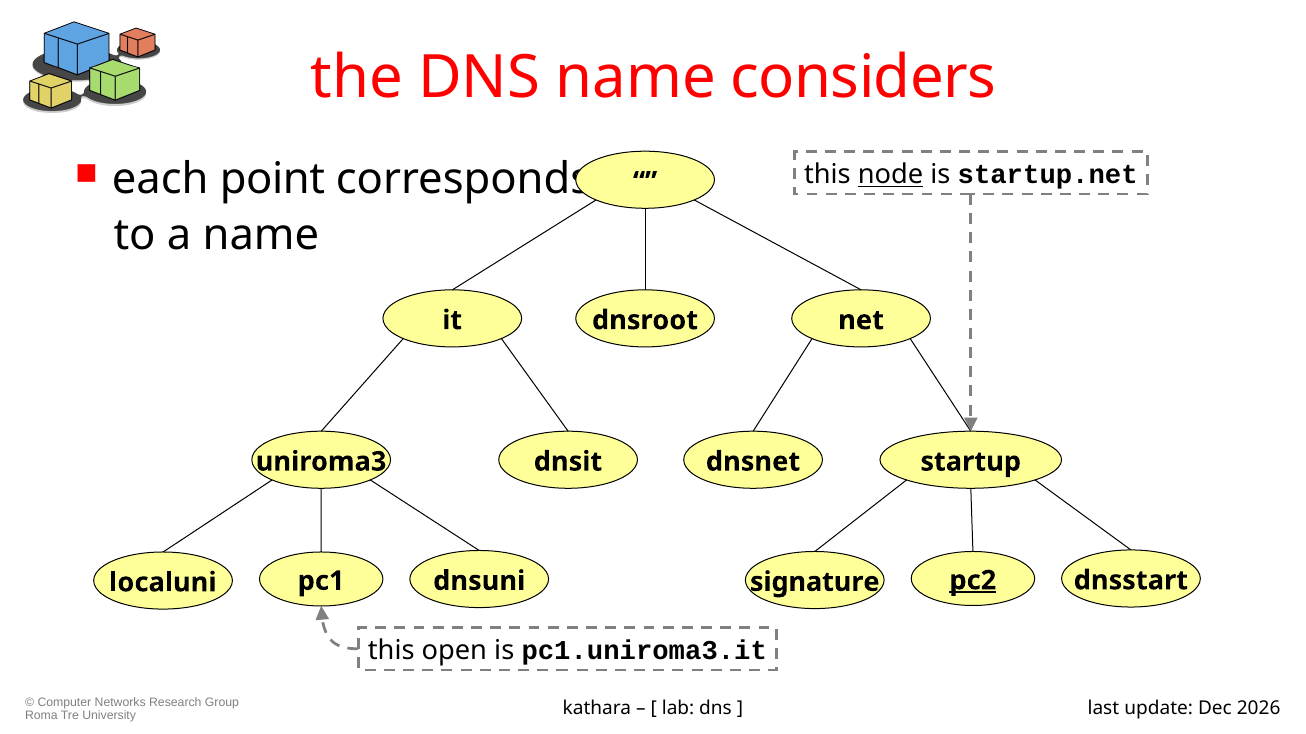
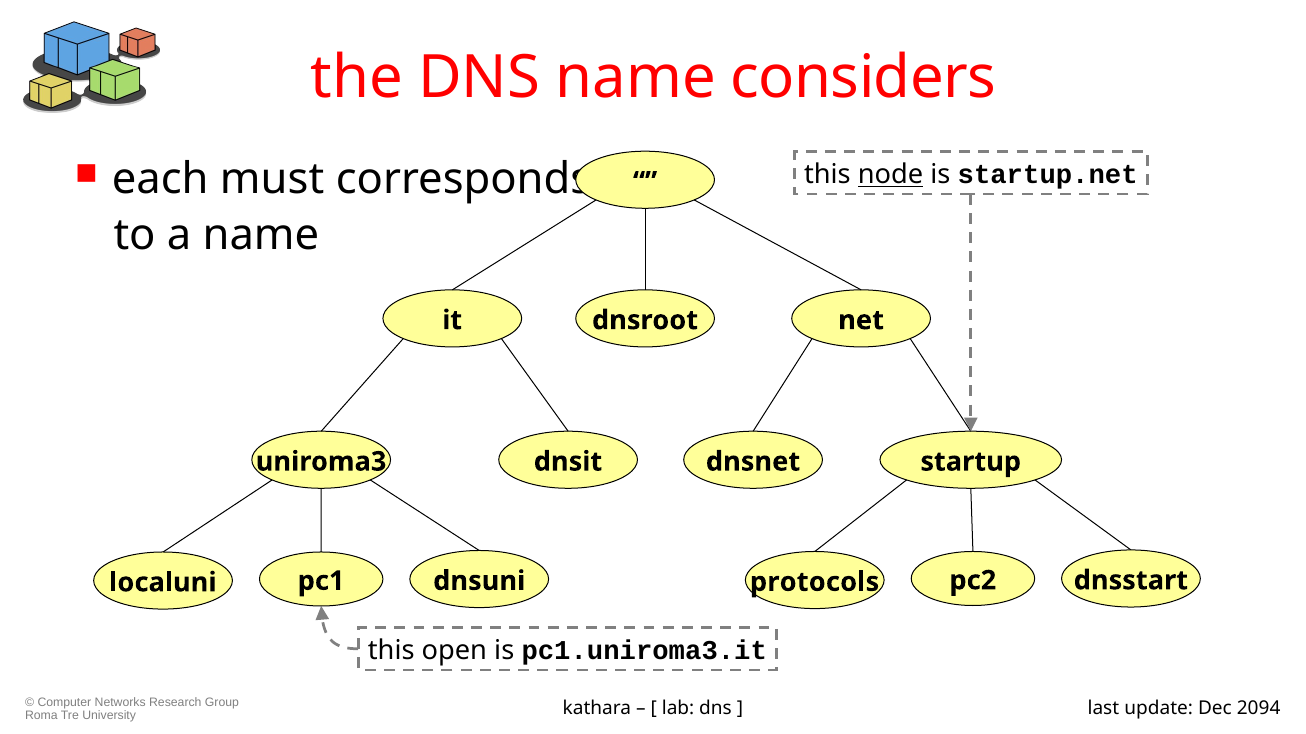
point: point -> must
signature: signature -> protocols
pc2 underline: present -> none
2026: 2026 -> 2094
